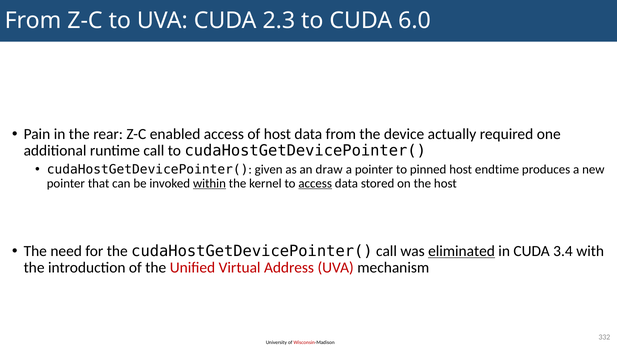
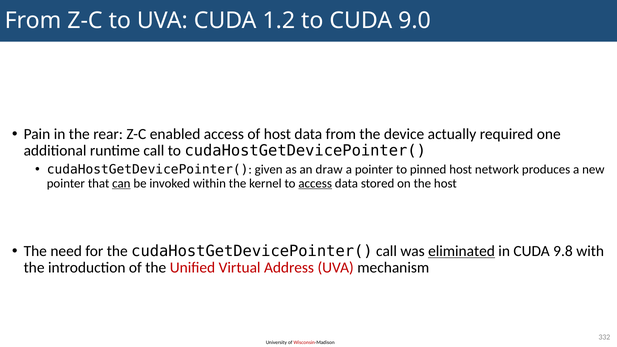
2.3: 2.3 -> 1.2
6.0: 6.0 -> 9.0
endtime: endtime -> network
can underline: none -> present
within underline: present -> none
3.4: 3.4 -> 9.8
